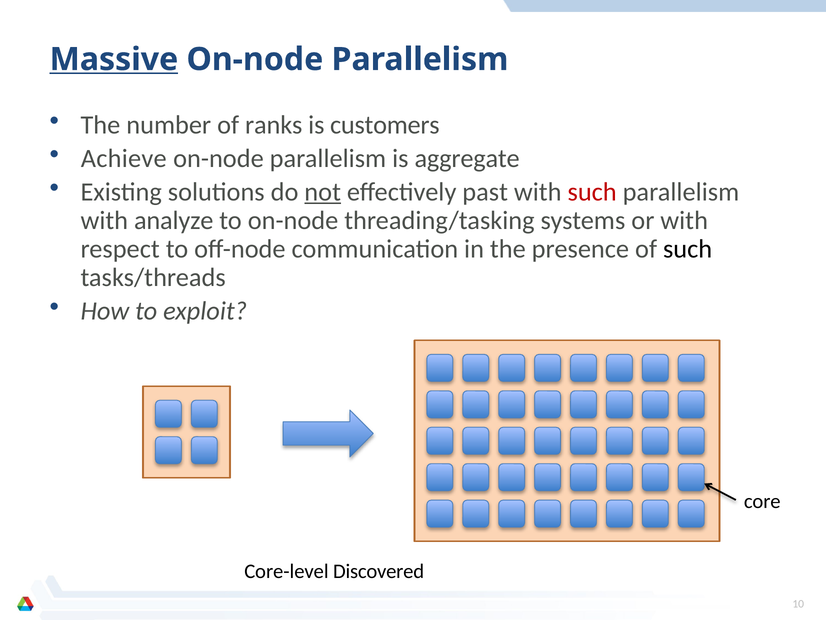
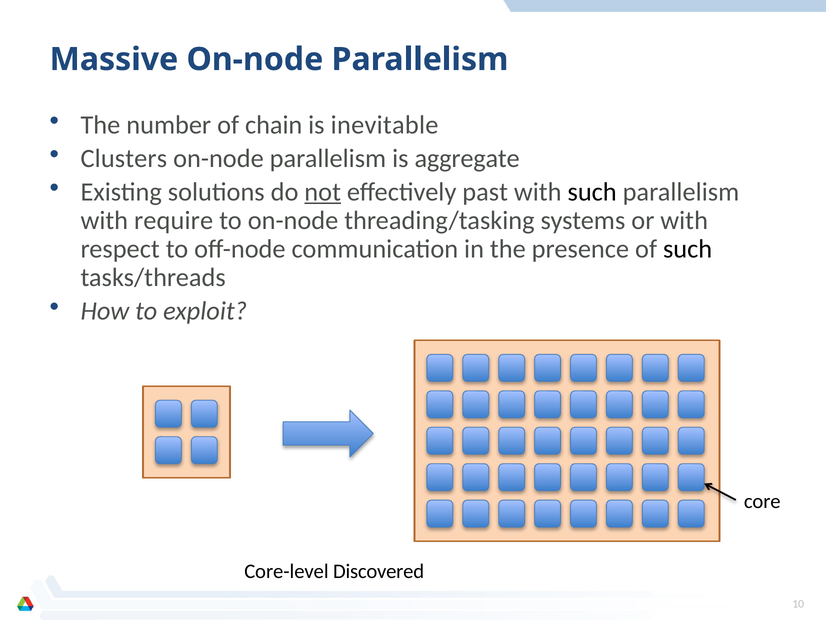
Massive underline: present -> none
ranks: ranks -> chain
customers: customers -> inevitable
Achieve: Achieve -> Clusters
such at (592, 192) colour: red -> black
analyze: analyze -> require
